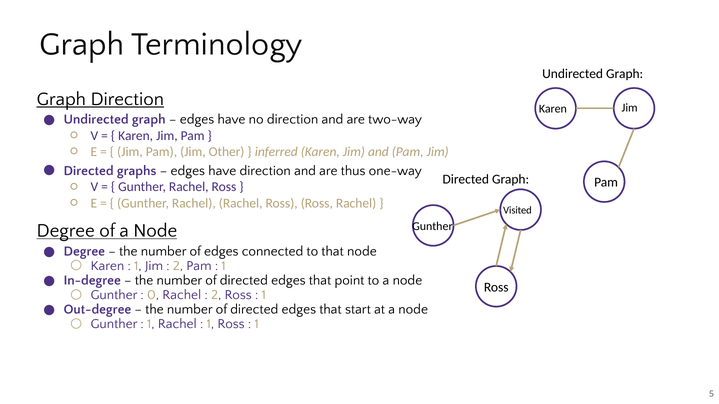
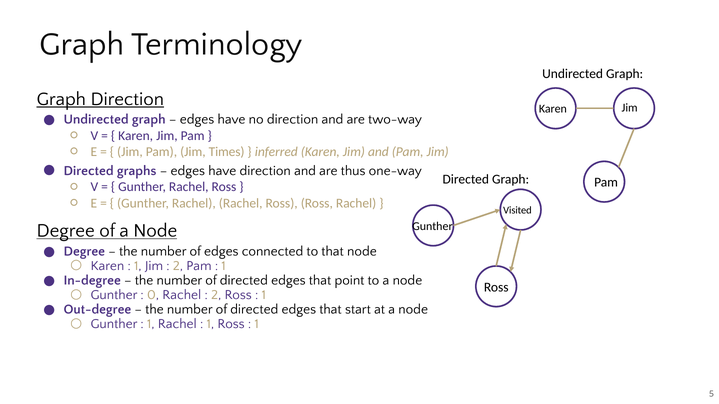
Other: Other -> Times
